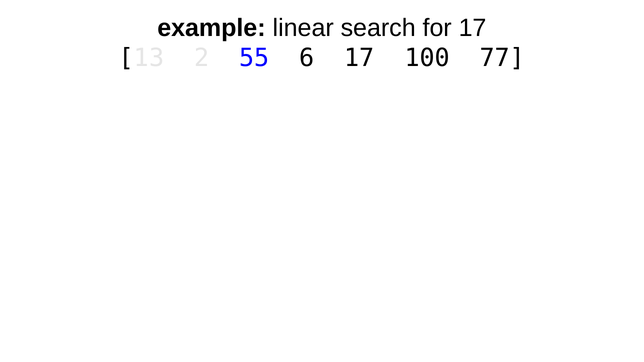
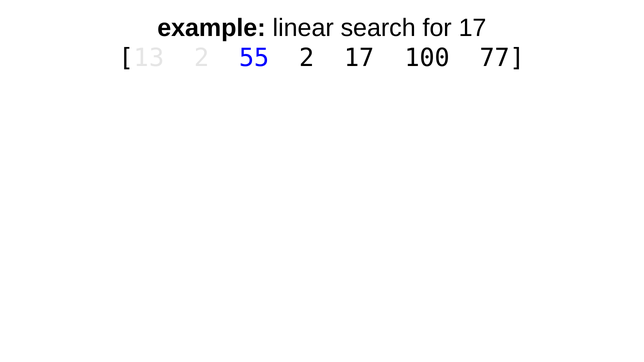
55 6: 6 -> 2
